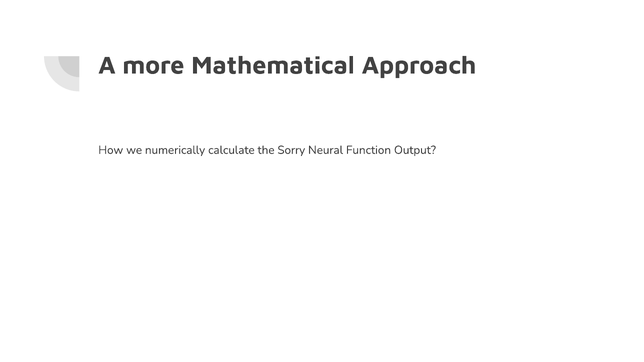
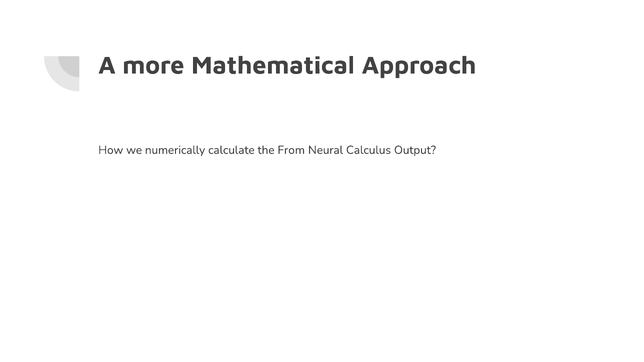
Sorry: Sorry -> From
Function: Function -> Calculus
